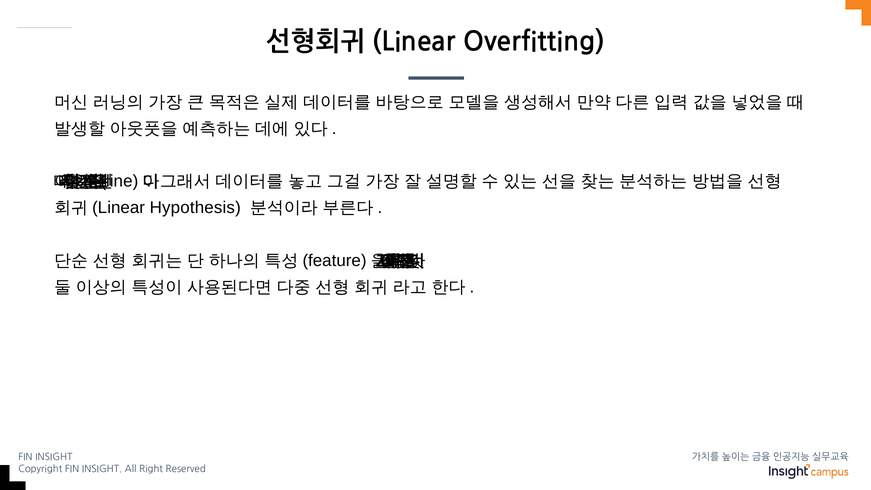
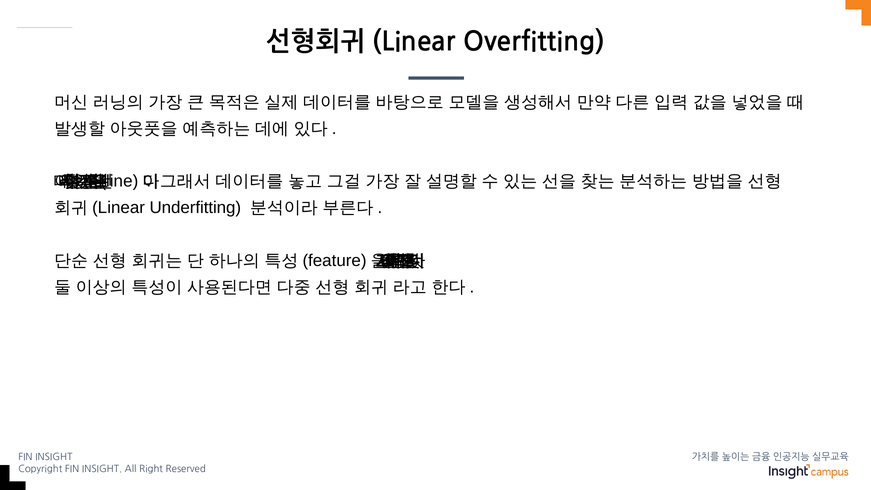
Hypothesis: Hypothesis -> Underfitting
